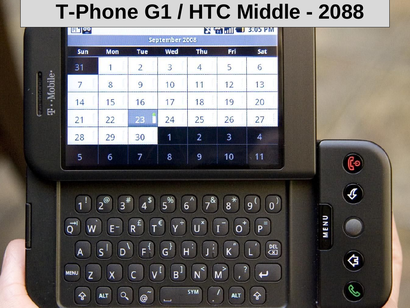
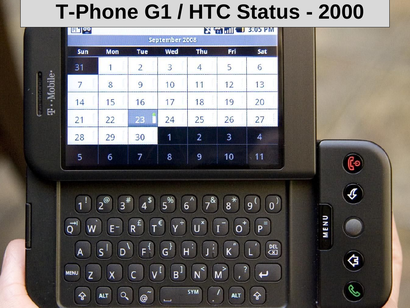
Middle: Middle -> Status
2088: 2088 -> 2000
